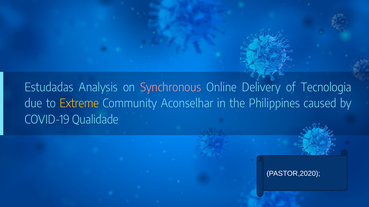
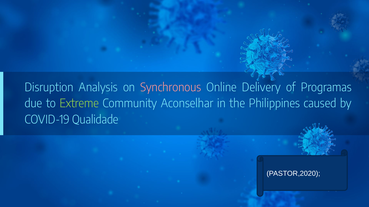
Estudadas: Estudadas -> Disruption
Tecnologia: Tecnologia -> Programas
Extreme colour: yellow -> light green
